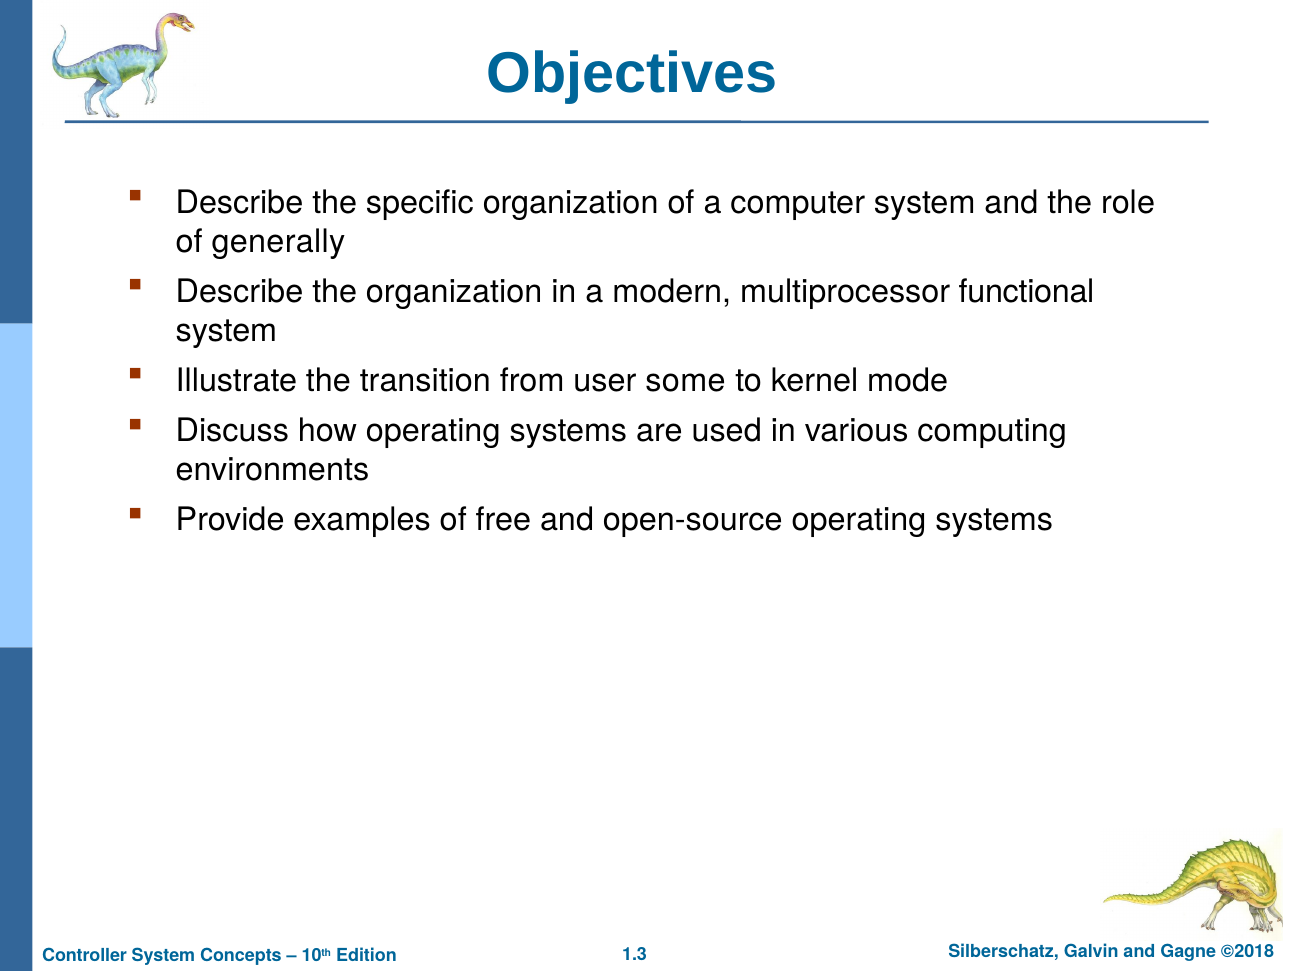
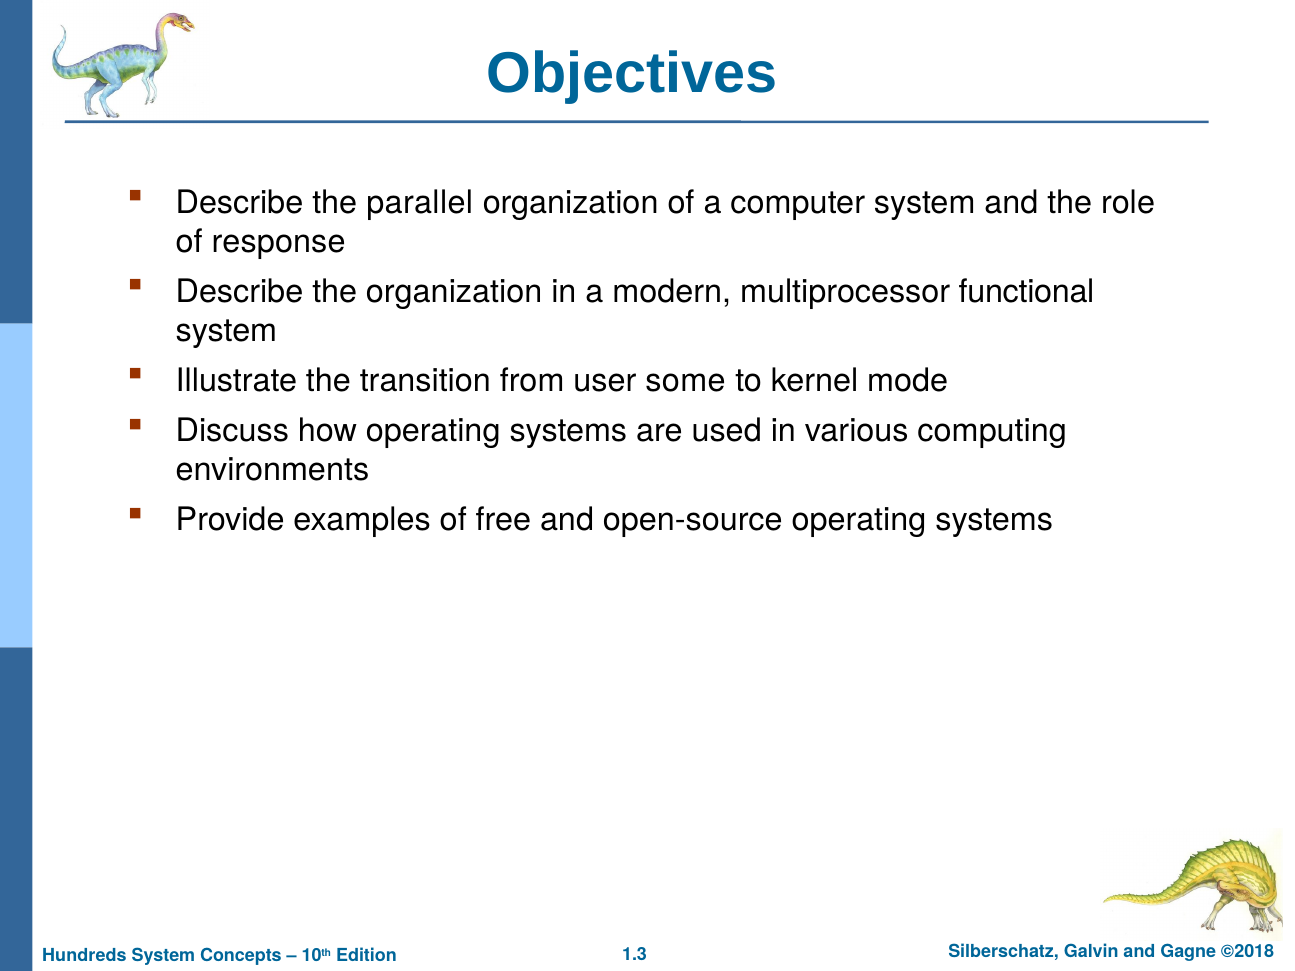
specific: specific -> parallel
generally: generally -> response
Controller: Controller -> Hundreds
